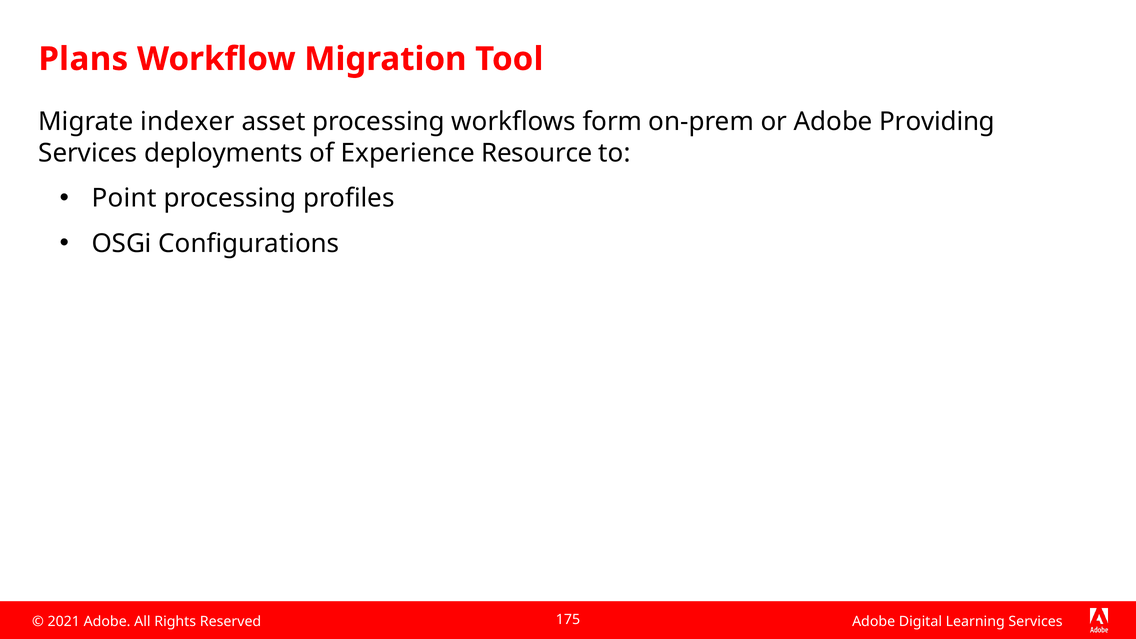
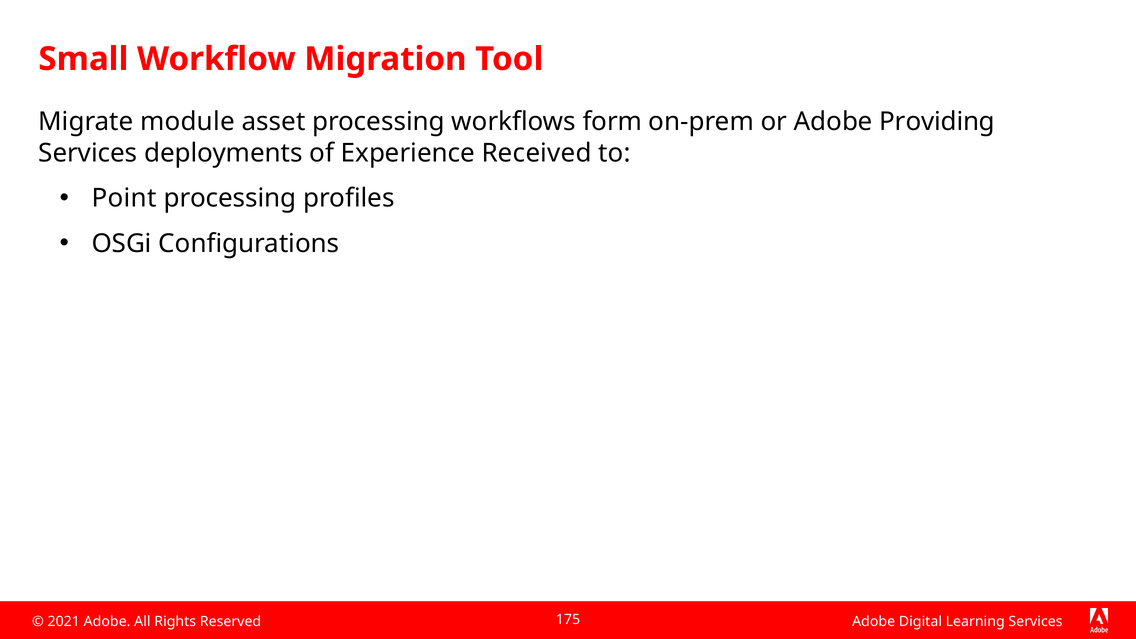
Plans: Plans -> Small
indexer: indexer -> module
Resource: Resource -> Received
